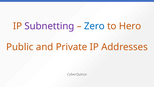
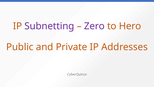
Zero colour: blue -> purple
